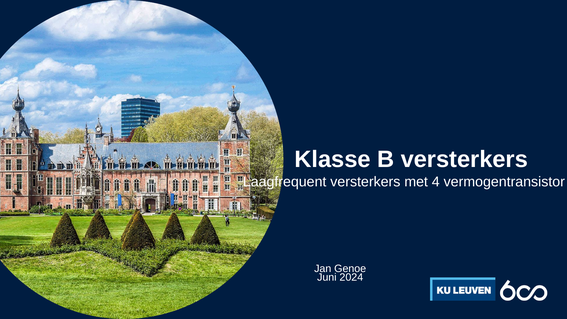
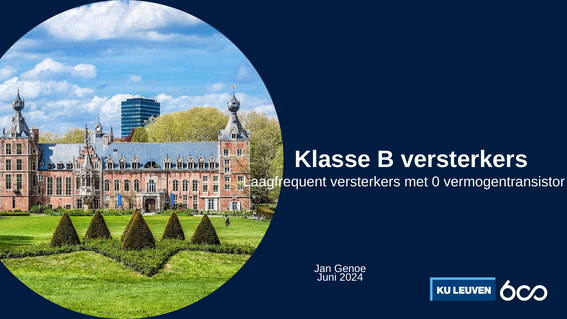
4: 4 -> 0
